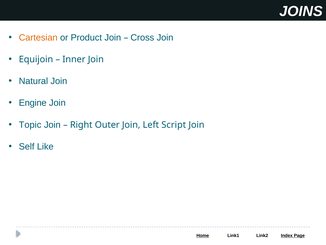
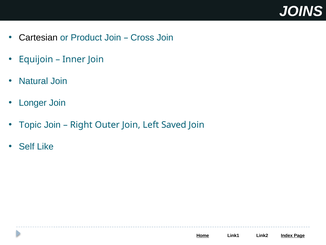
Cartesian colour: orange -> black
Engine: Engine -> Longer
Script: Script -> Saved
